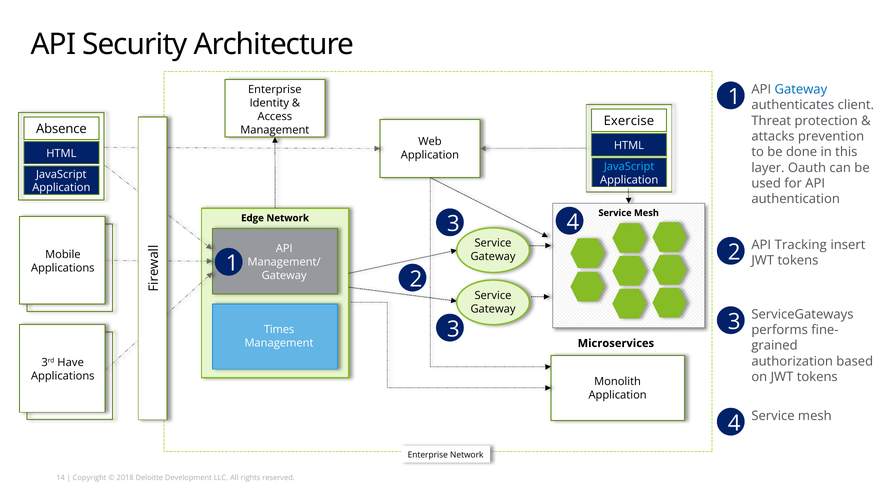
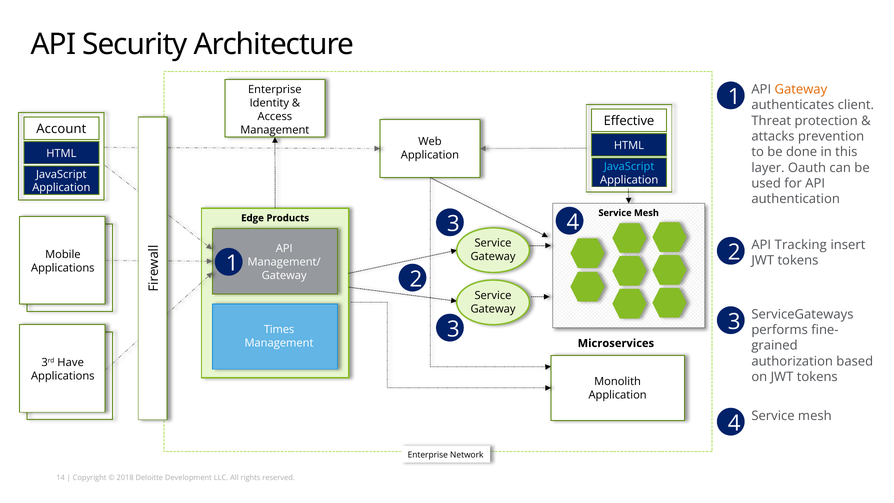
Gateway at (801, 90) colour: blue -> orange
Exercise: Exercise -> Effective
Absence: Absence -> Account
Edge Network: Network -> Products
